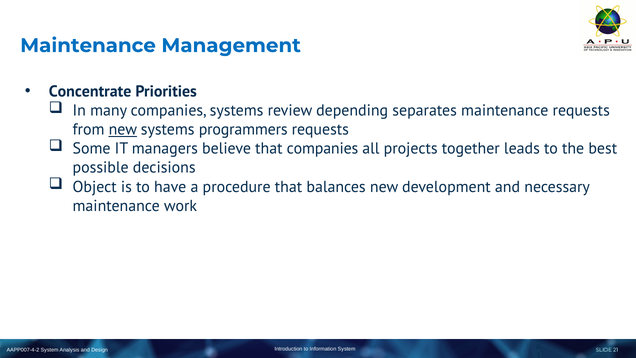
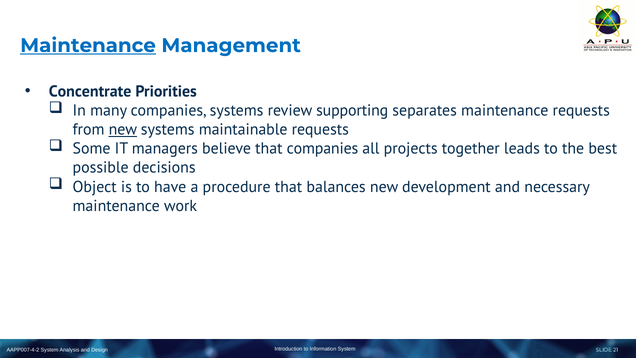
Maintenance at (88, 46) underline: none -> present
depending: depending -> supporting
programmers: programmers -> maintainable
